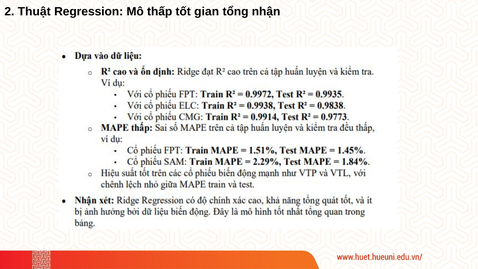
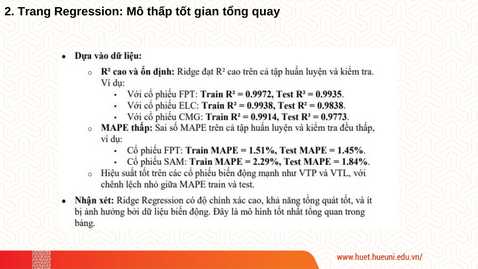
Thuật: Thuật -> Trang
nhận: nhận -> quay
